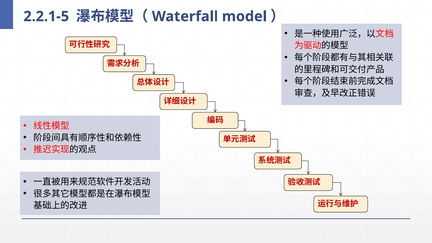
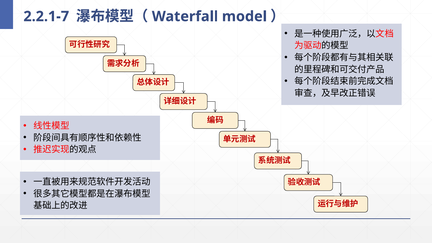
2.2.1-5: 2.2.1-5 -> 2.2.1-7
